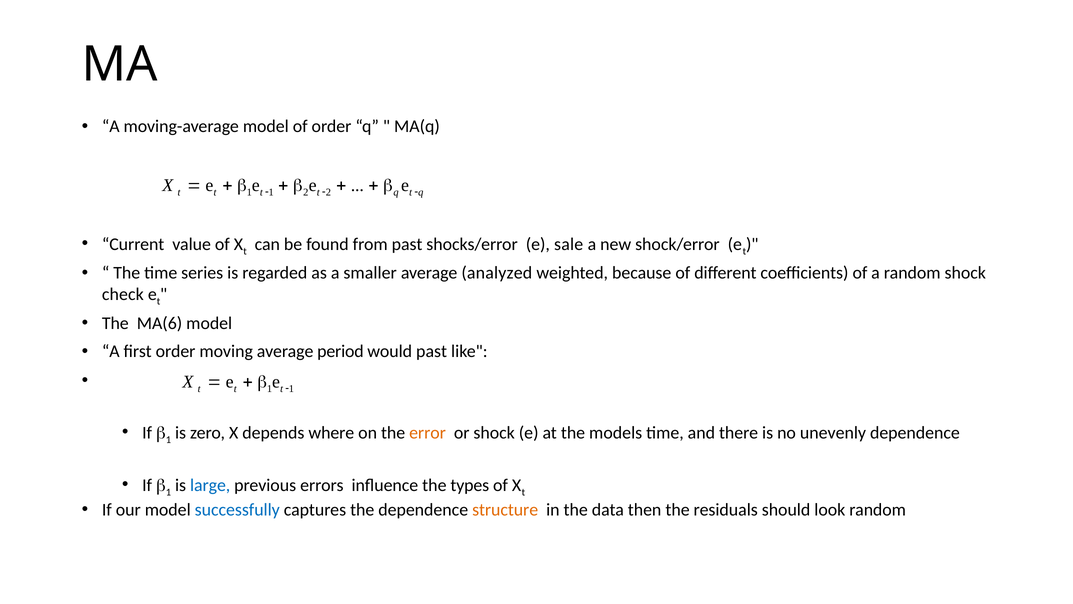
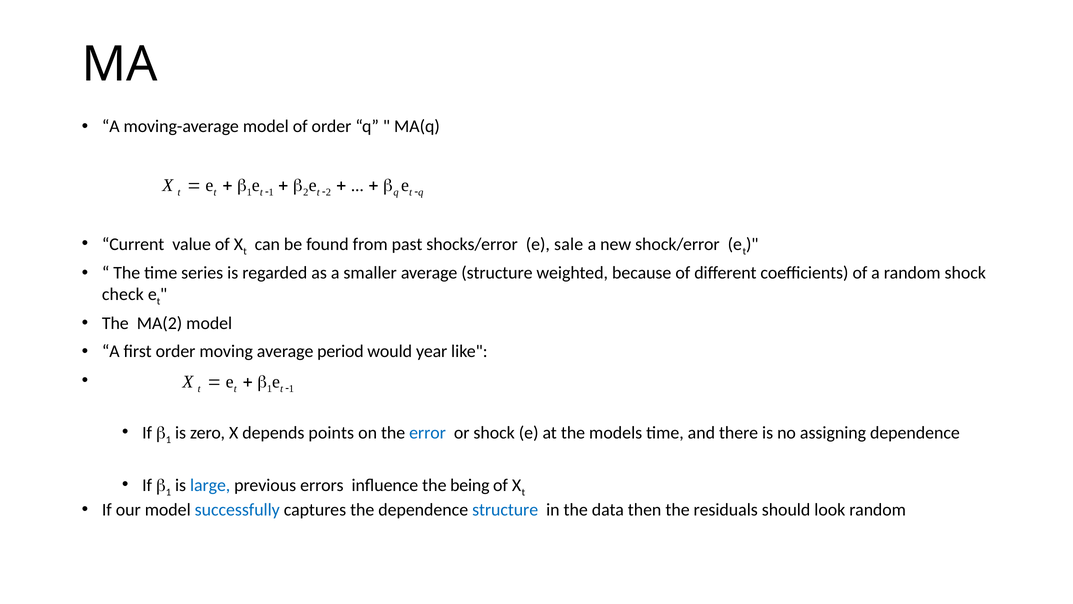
average analyzed: analyzed -> structure
MA(6: MA(6 -> MA(2
would past: past -> year
where: where -> points
error colour: orange -> blue
unevenly: unevenly -> assigning
types: types -> being
structure at (505, 509) colour: orange -> blue
